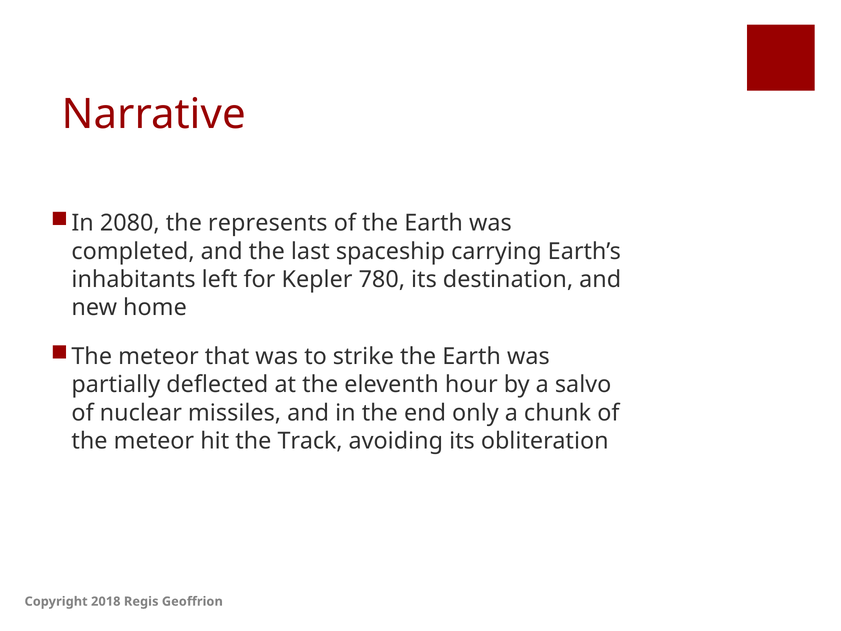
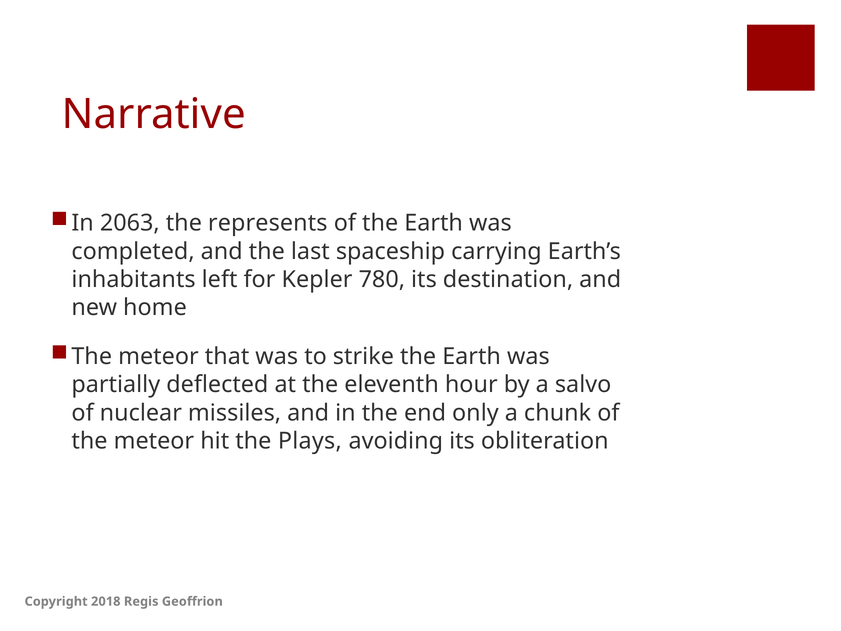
2080: 2080 -> 2063
Track: Track -> Plays
